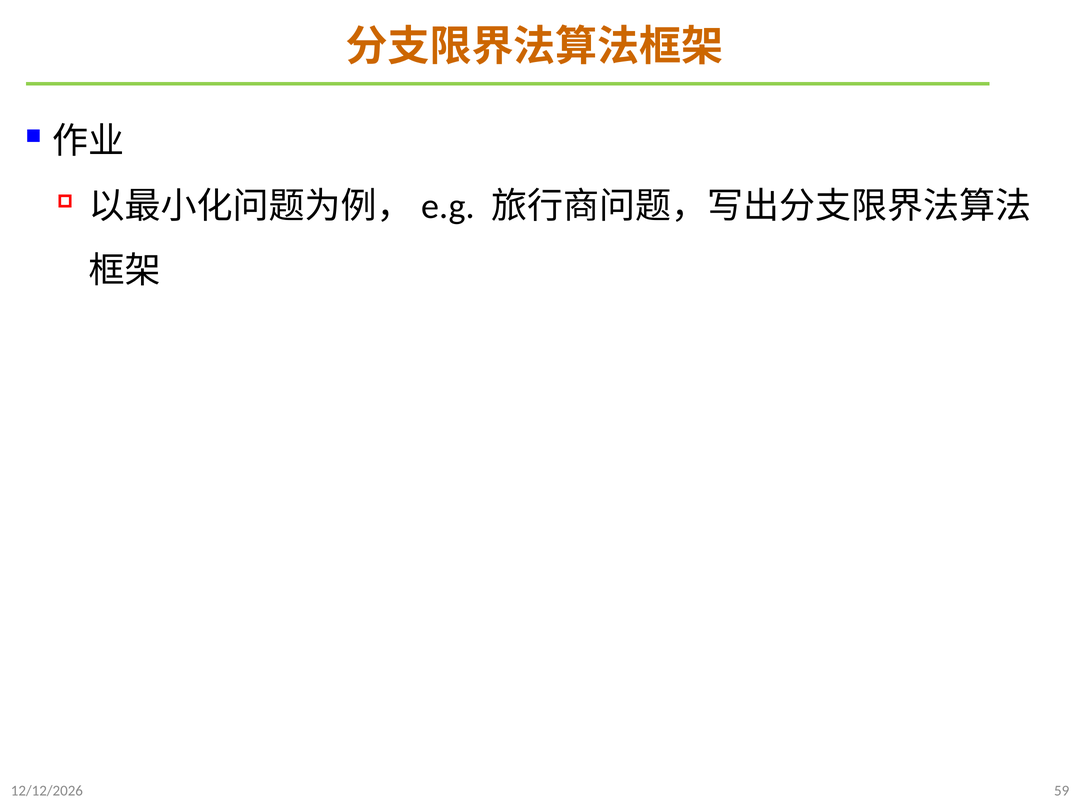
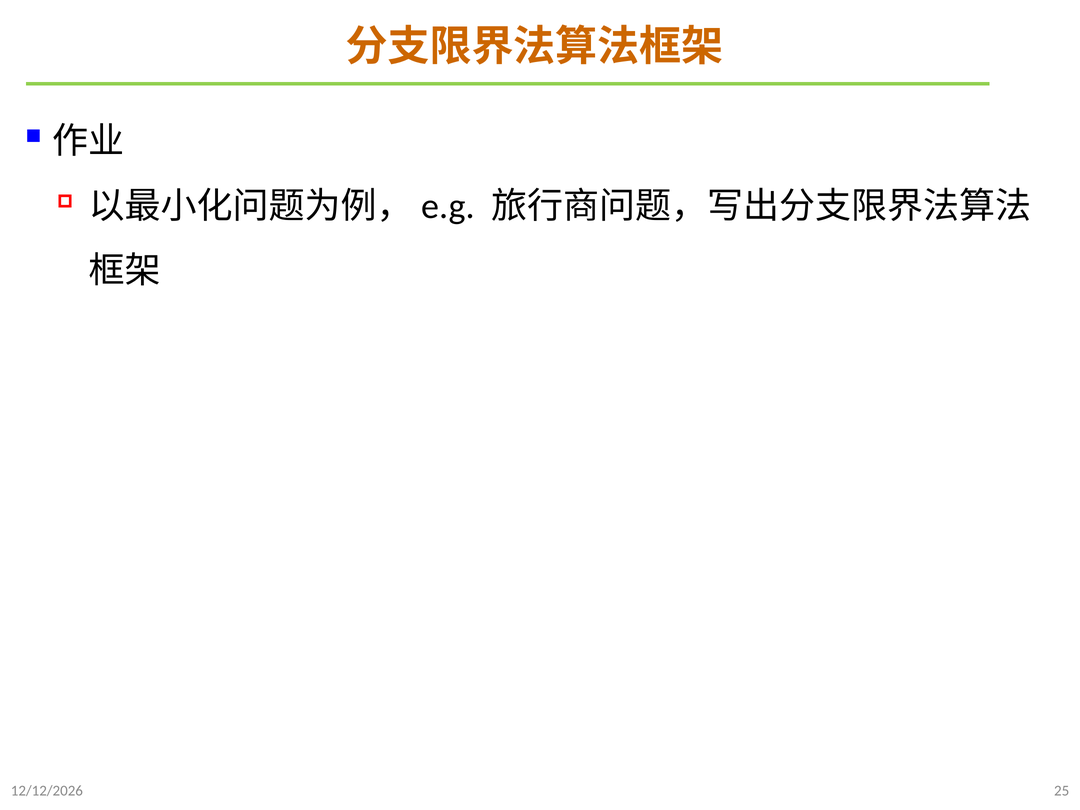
59: 59 -> 25
